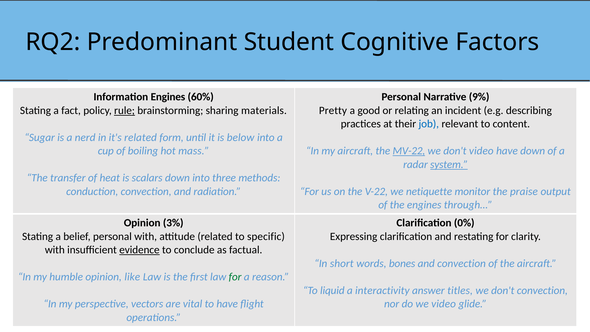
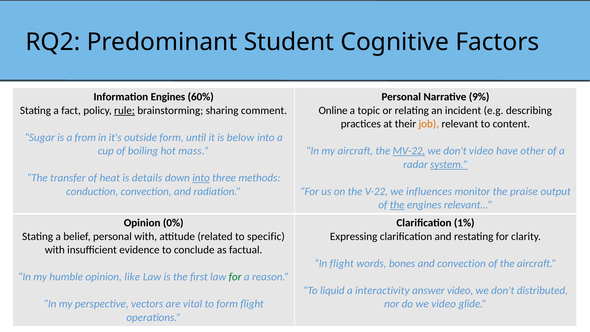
materials: materials -> comment
Pretty: Pretty -> Online
good: good -> topic
job colour: blue -> orange
nerd: nerd -> from
it's related: related -> outside
have down: down -> other
scalars: scalars -> details
into at (201, 178) underline: none -> present
netiquette: netiquette -> influences
the at (397, 205) underline: none -> present
through…: through… -> relevant…
3%: 3% -> 0%
0%: 0% -> 1%
evidence underline: present -> none
In short: short -> flight
answer titles: titles -> video
don't convection: convection -> distributed
to have: have -> form
